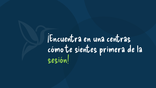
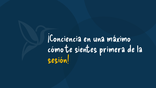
¡Encuentra: ¡Encuentra -> ¡Conciencia
centras: centras -> máximo
sesión colour: light green -> yellow
